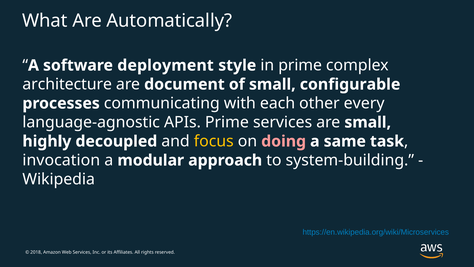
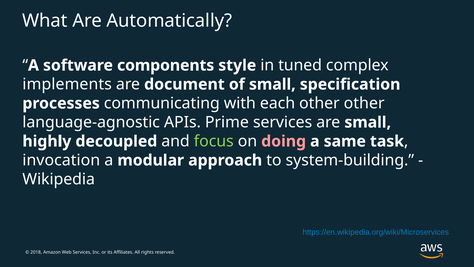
deployment: deployment -> components
in prime: prime -> tuned
architecture: architecture -> implements
configurable: configurable -> specification
other every: every -> other
focus colour: yellow -> light green
